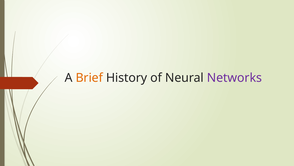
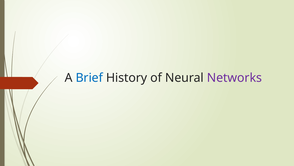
Brief colour: orange -> blue
